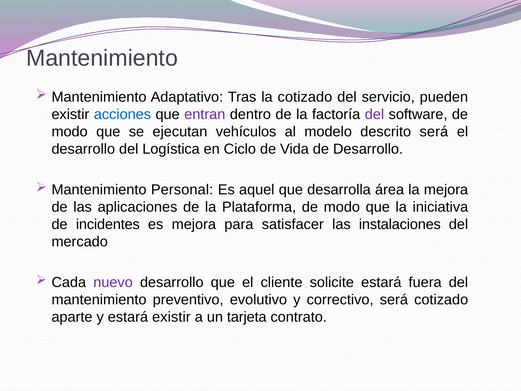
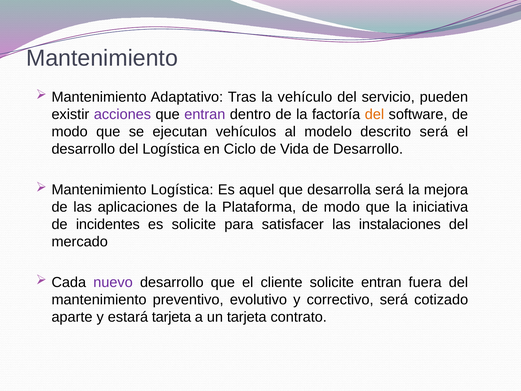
la cotizado: cotizado -> vehículo
acciones colour: blue -> purple
del at (374, 114) colour: purple -> orange
Mantenimiento Personal: Personal -> Logística
desarrolla área: área -> será
es mejora: mejora -> solicite
solicite estará: estará -> entran
estará existir: existir -> tarjeta
